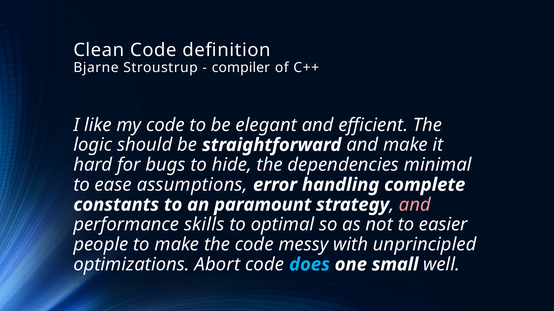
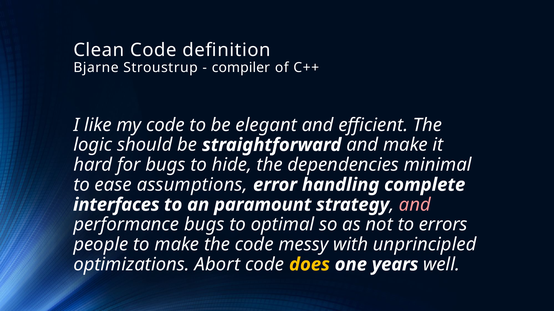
constants: constants -> interfaces
performance skills: skills -> bugs
easier: easier -> errors
does colour: light blue -> yellow
small: small -> years
